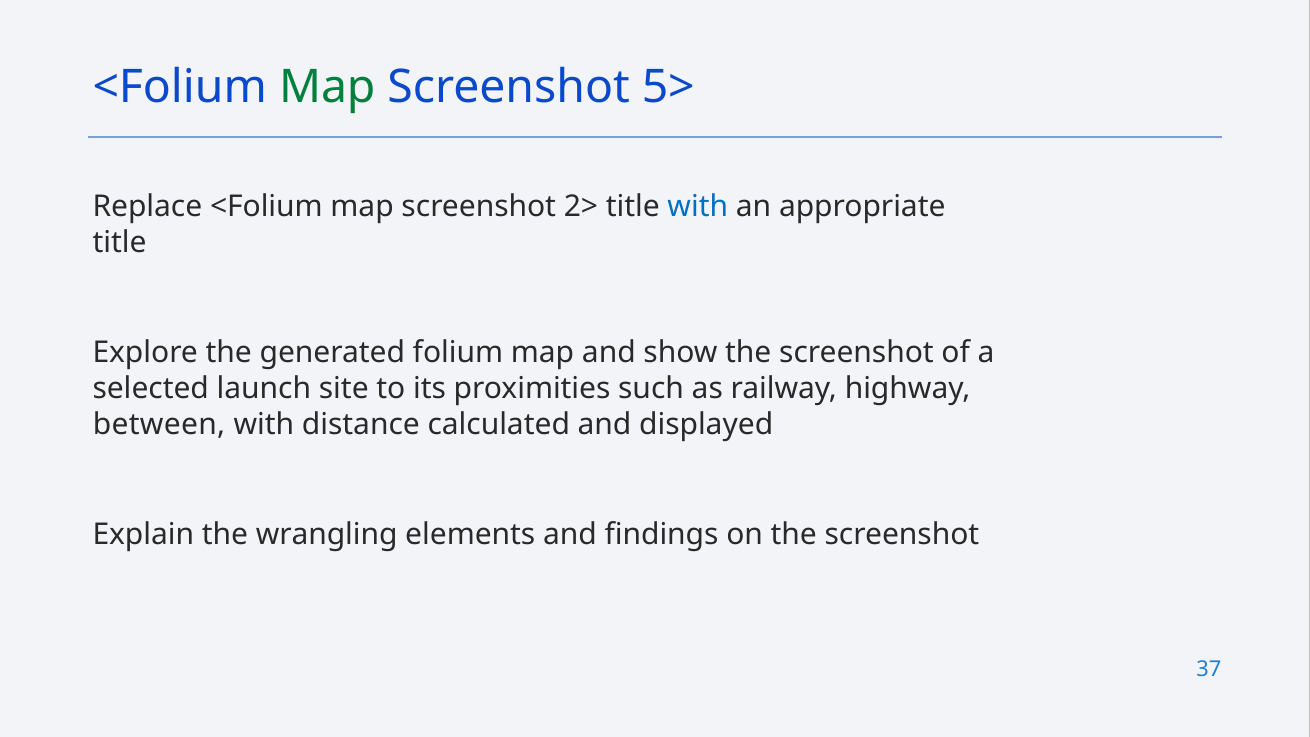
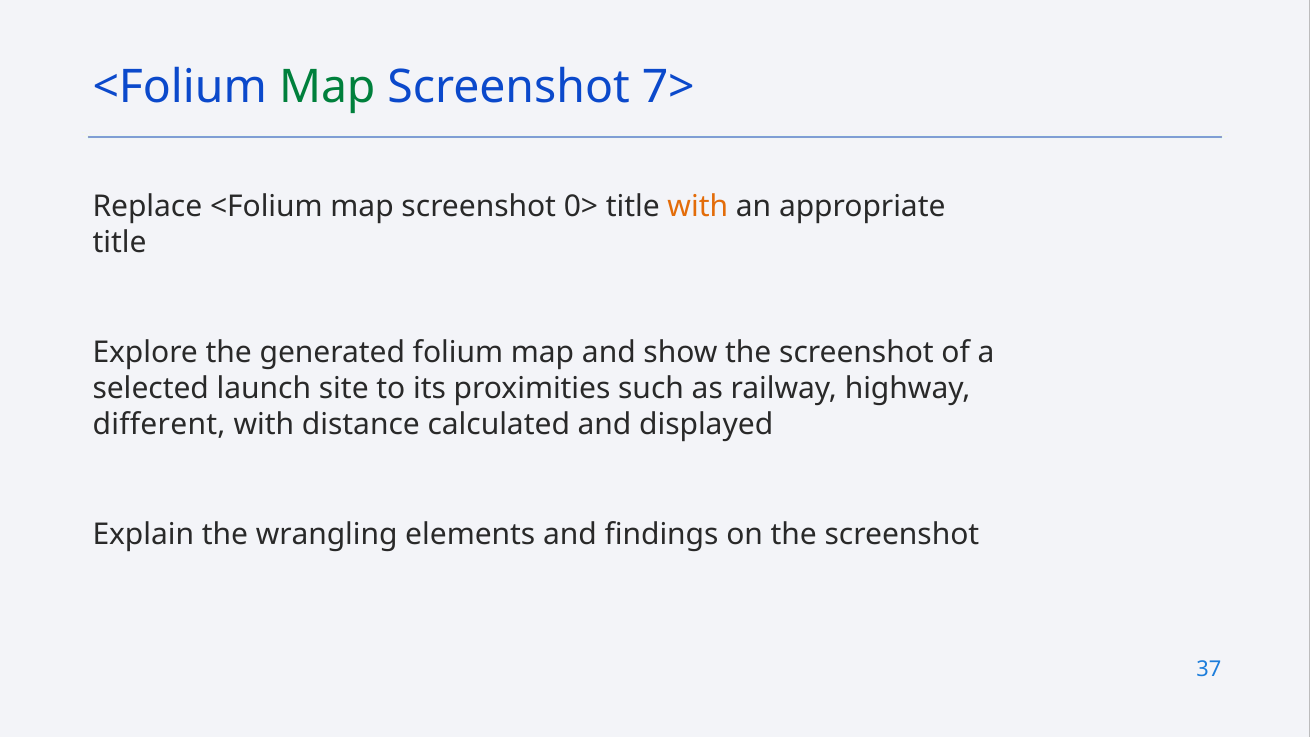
5>: 5> -> 7>
2>: 2> -> 0>
with at (698, 207) colour: blue -> orange
between: between -> different
